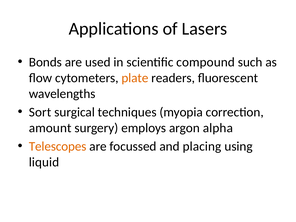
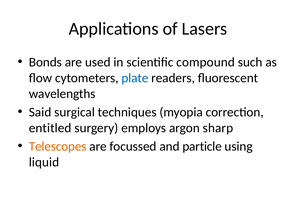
plate colour: orange -> blue
Sort: Sort -> Said
amount: amount -> entitled
alpha: alpha -> sharp
placing: placing -> particle
